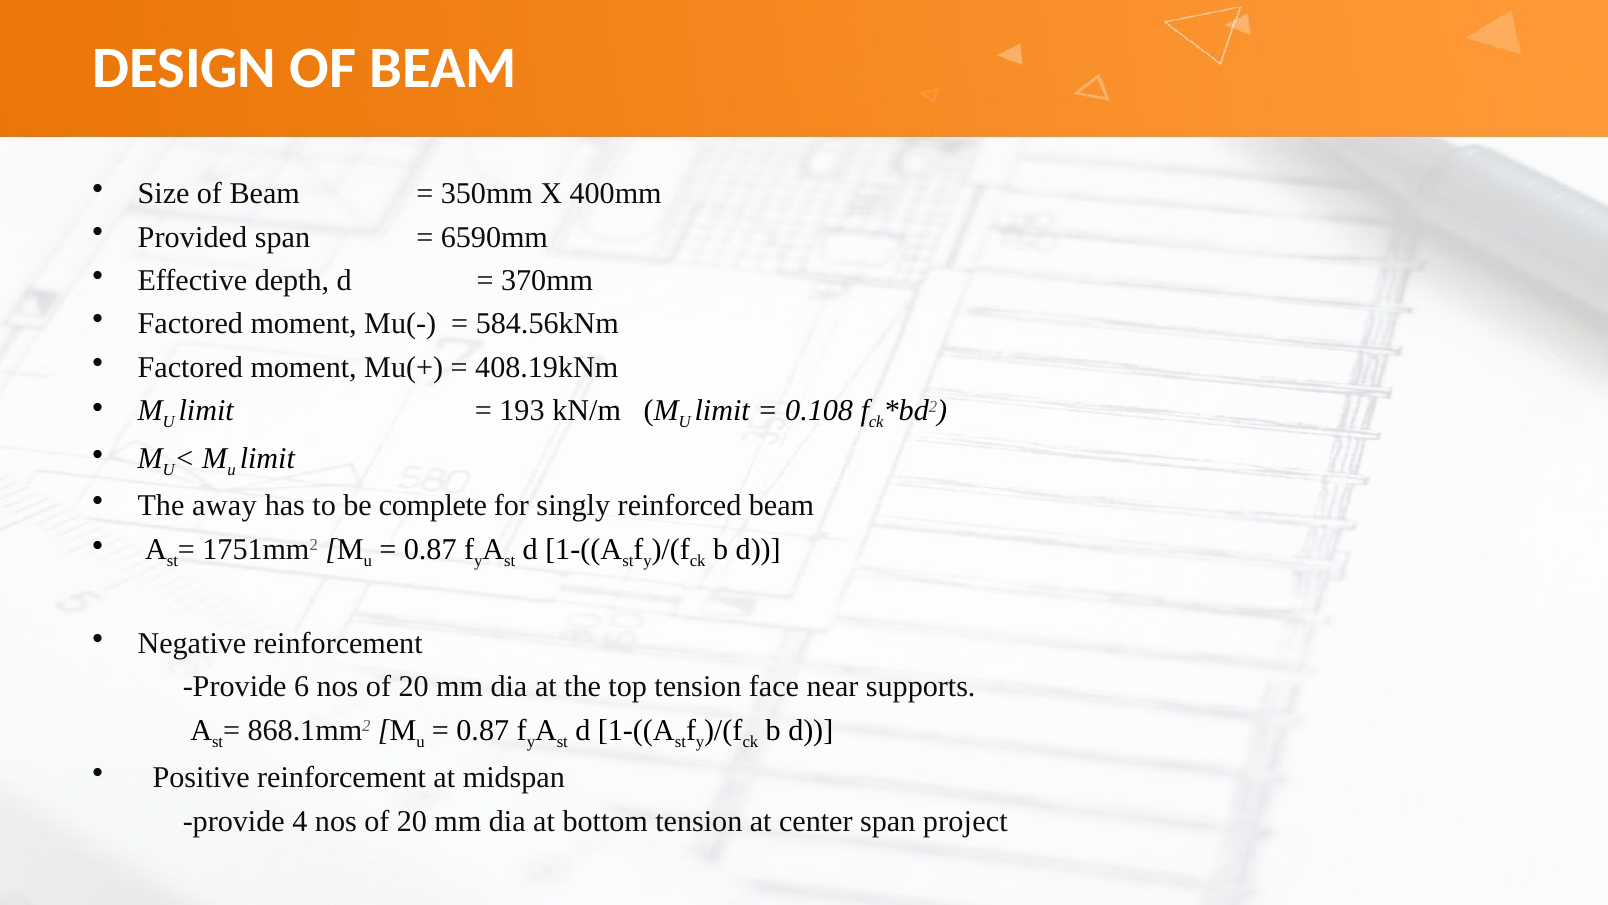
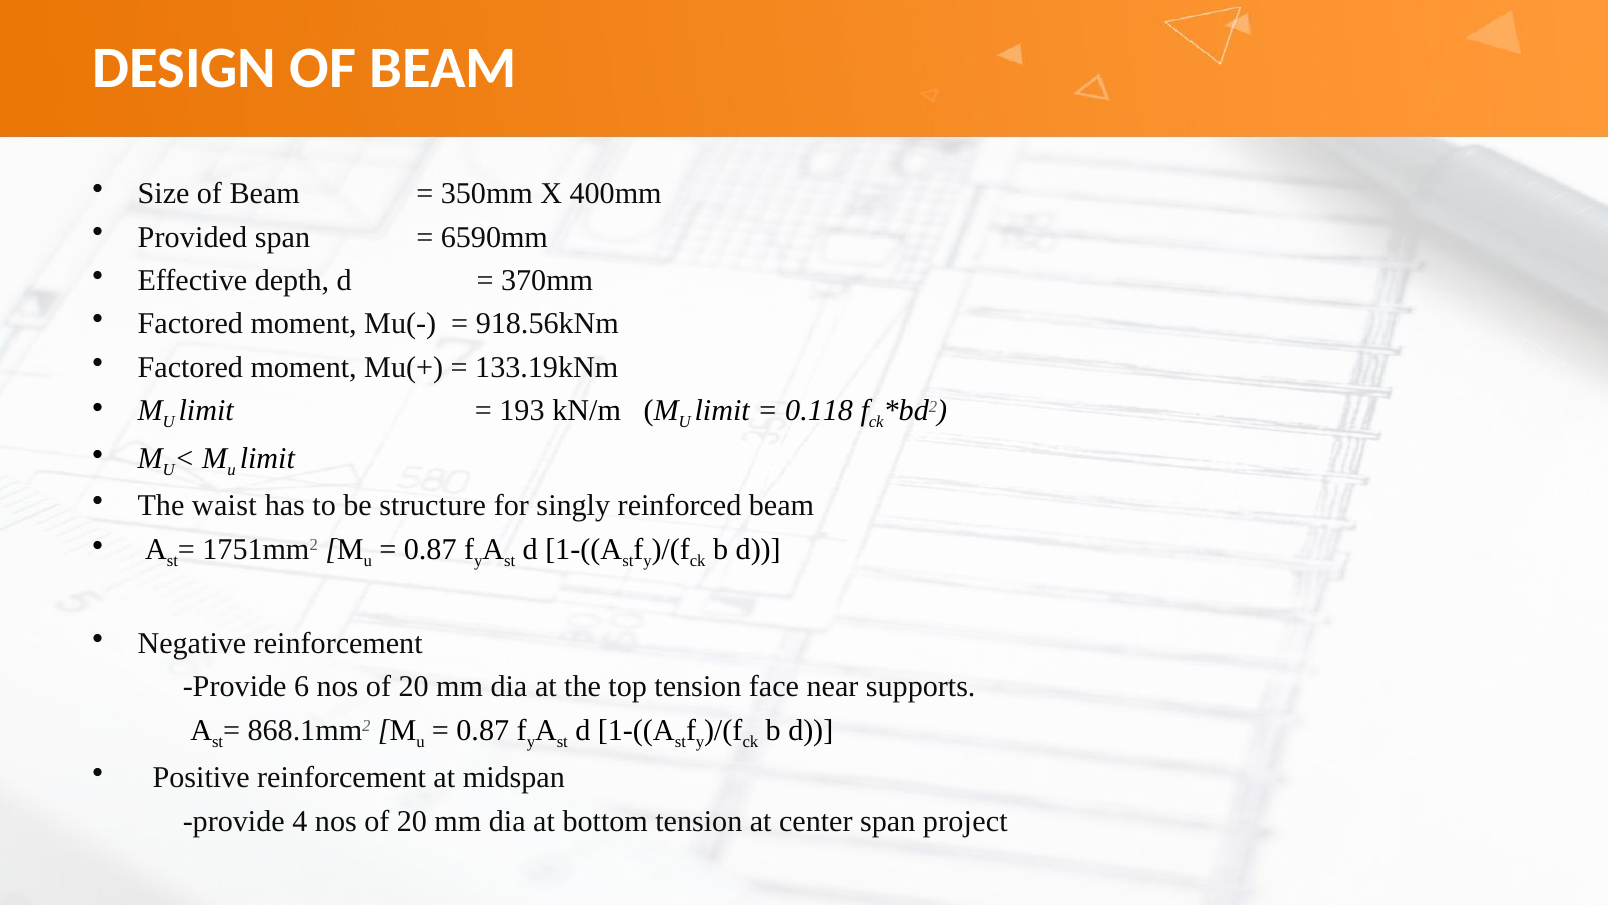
584.56kNm: 584.56kNm -> 918.56kNm
408.19kNm: 408.19kNm -> 133.19kNm
0.108: 0.108 -> 0.118
away: away -> waist
complete: complete -> structure
